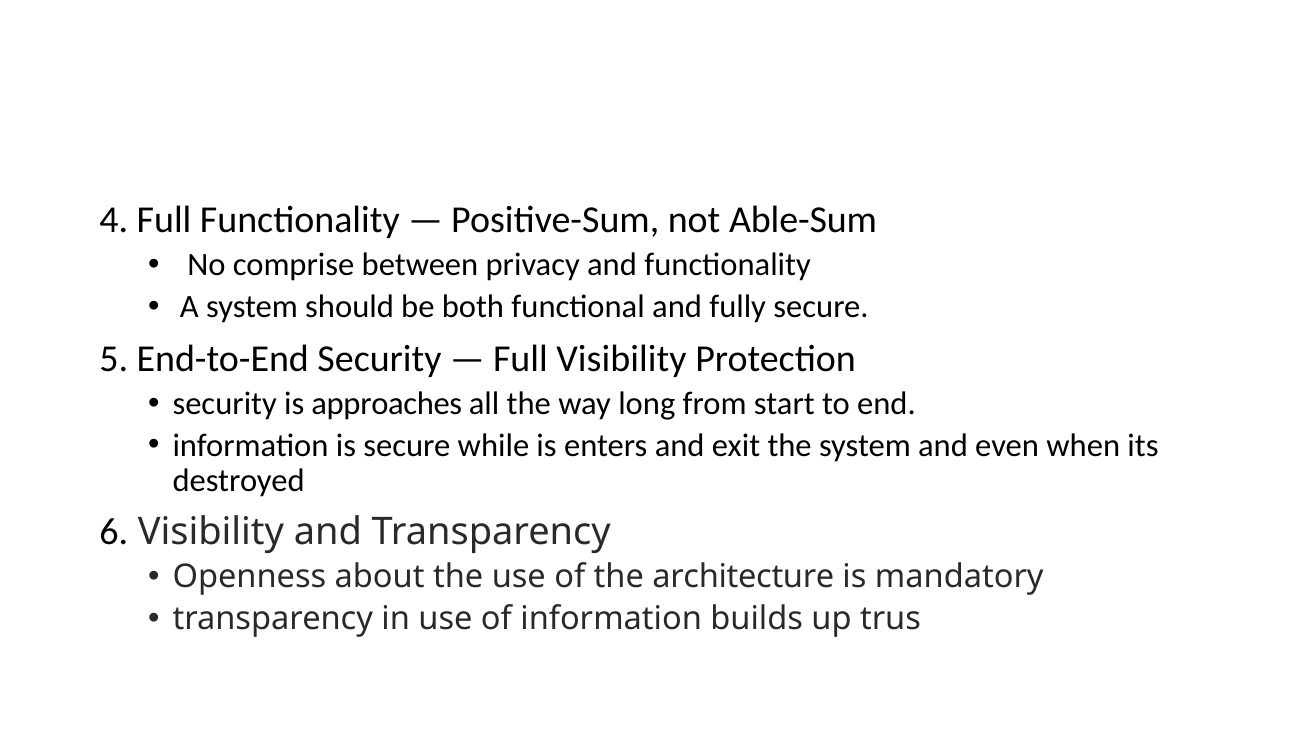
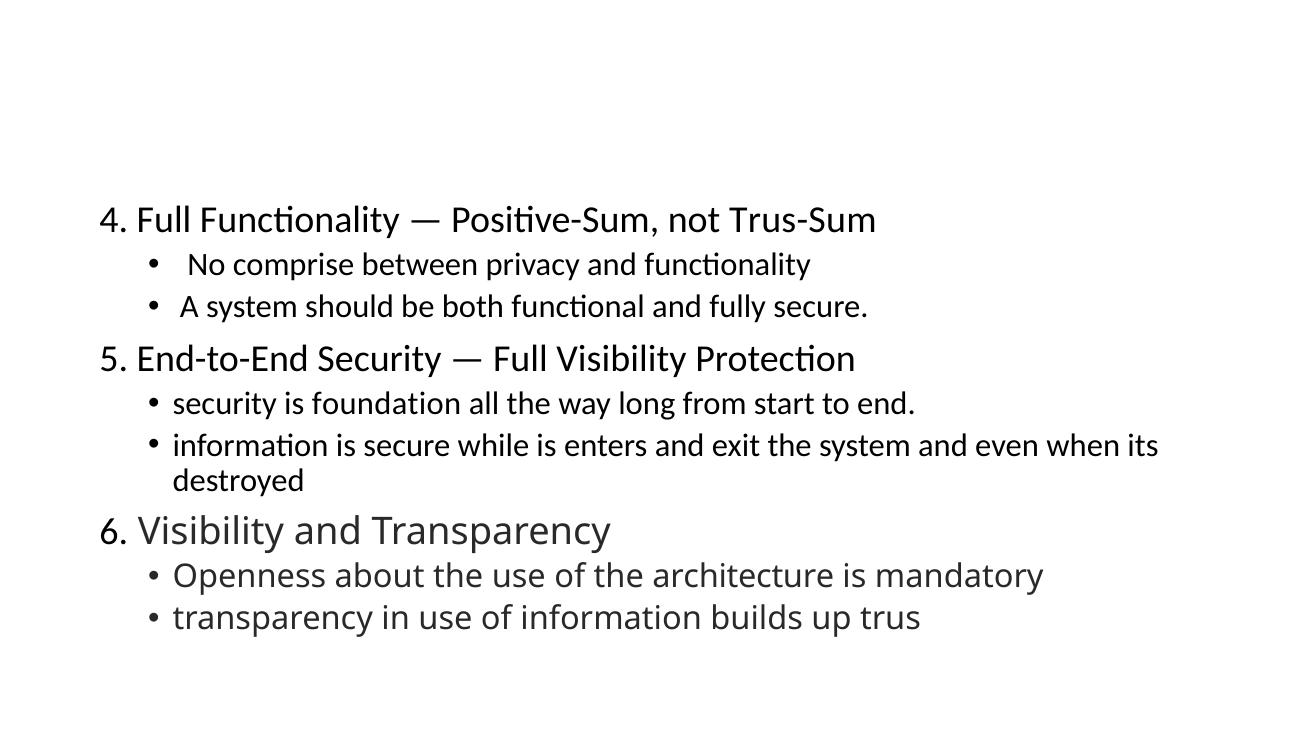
Able-Sum: Able-Sum -> Trus-Sum
approaches: approaches -> foundation
